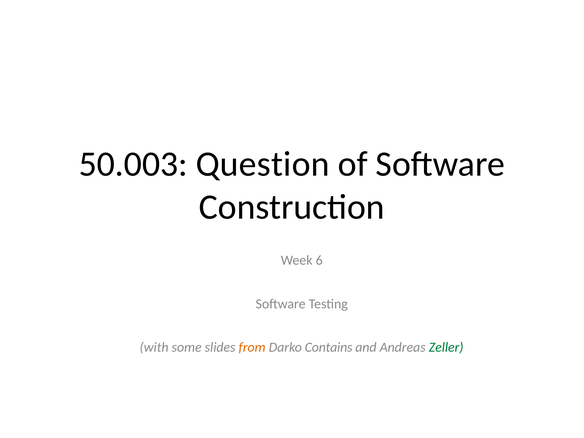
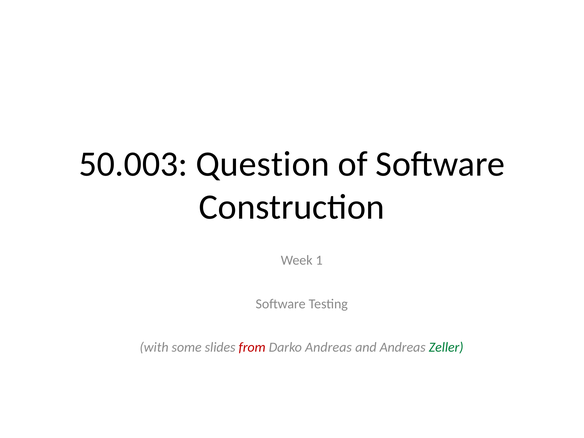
6: 6 -> 1
from colour: orange -> red
Darko Contains: Contains -> Andreas
